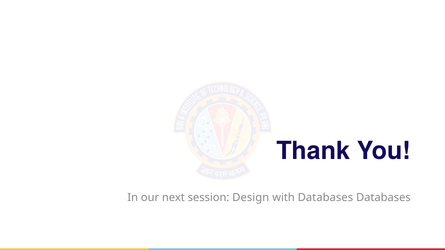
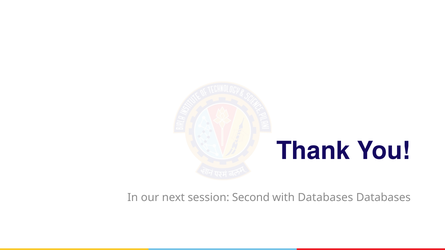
Design: Design -> Second
